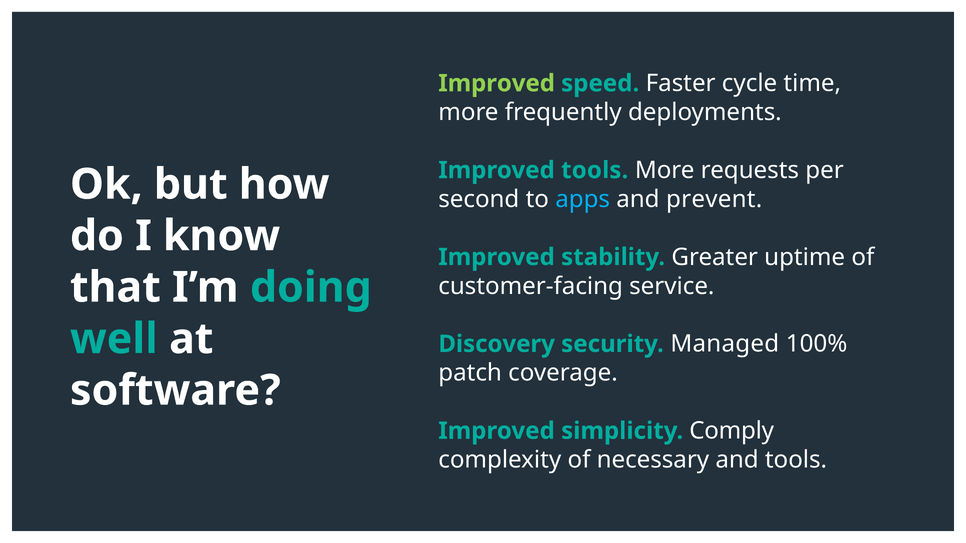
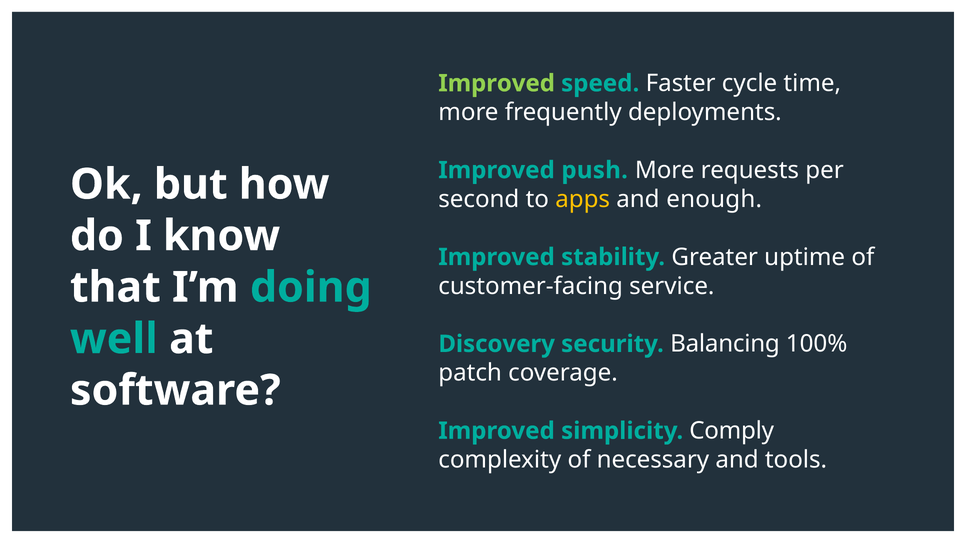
Improved tools: tools -> push
apps colour: light blue -> yellow
prevent: prevent -> enough
Managed: Managed -> Balancing
